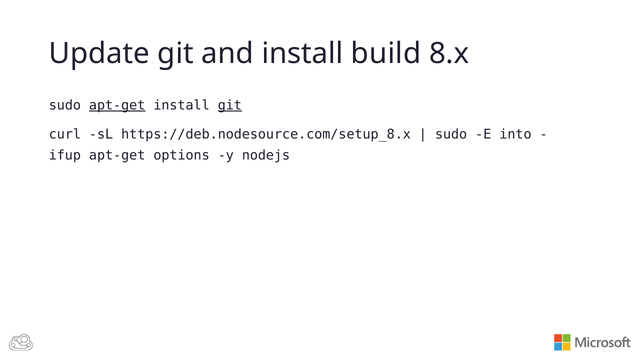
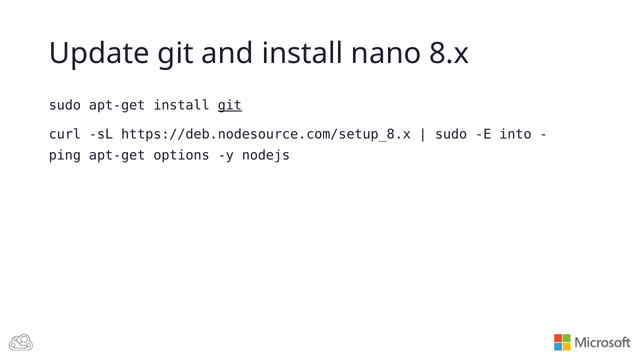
build: build -> nano
apt-get at (117, 105) underline: present -> none
ifup: ifup -> ping
